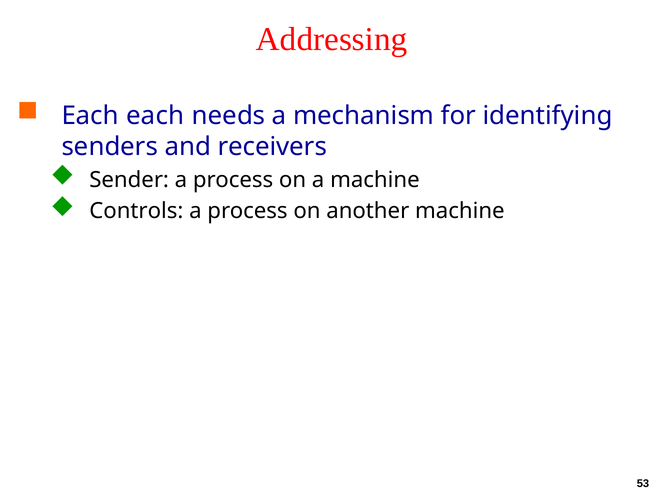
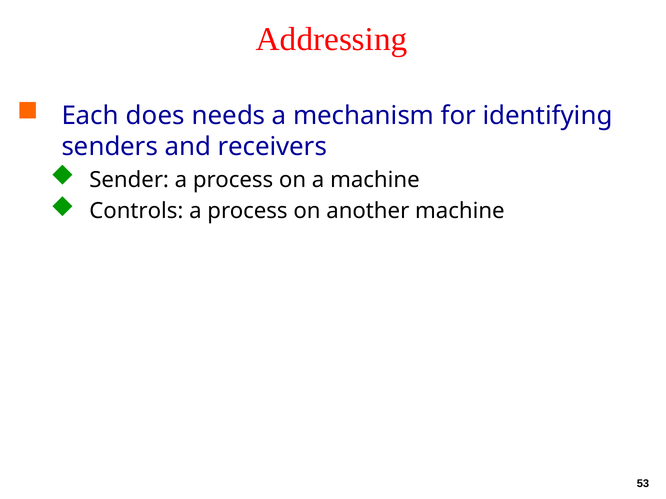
Each each: each -> does
